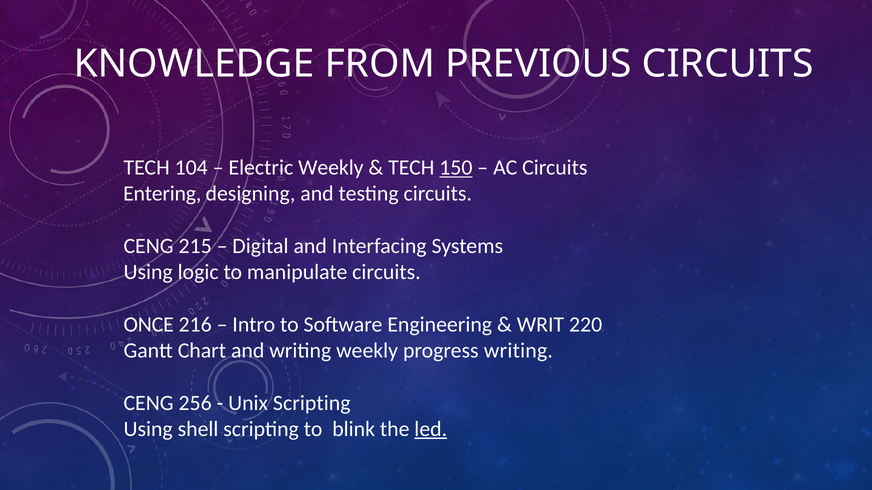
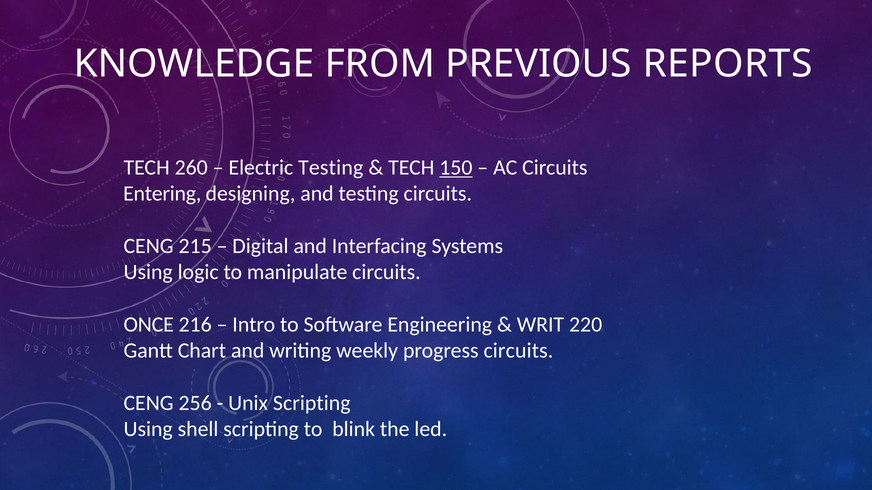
PREVIOUS CIRCUITS: CIRCUITS -> REPORTS
104: 104 -> 260
Electric Weekly: Weekly -> Testing
progress writing: writing -> circuits
led underline: present -> none
